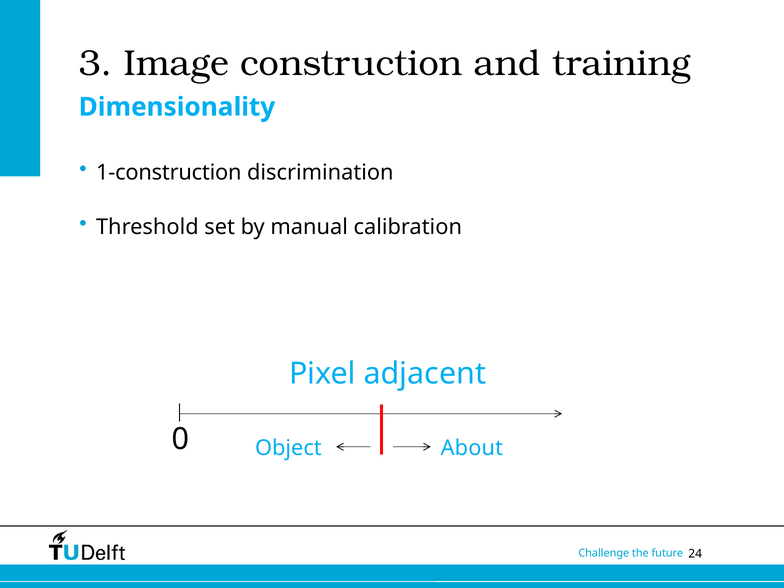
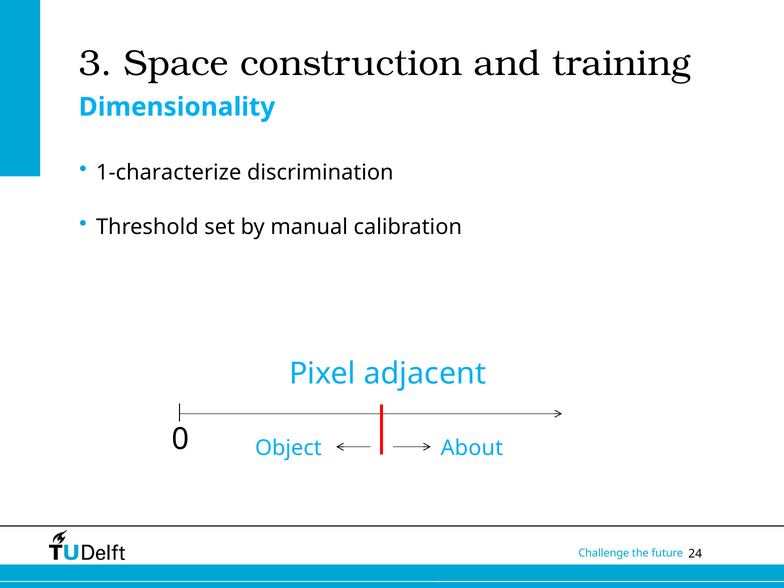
Image: Image -> Space
1-construction: 1-construction -> 1-characterize
